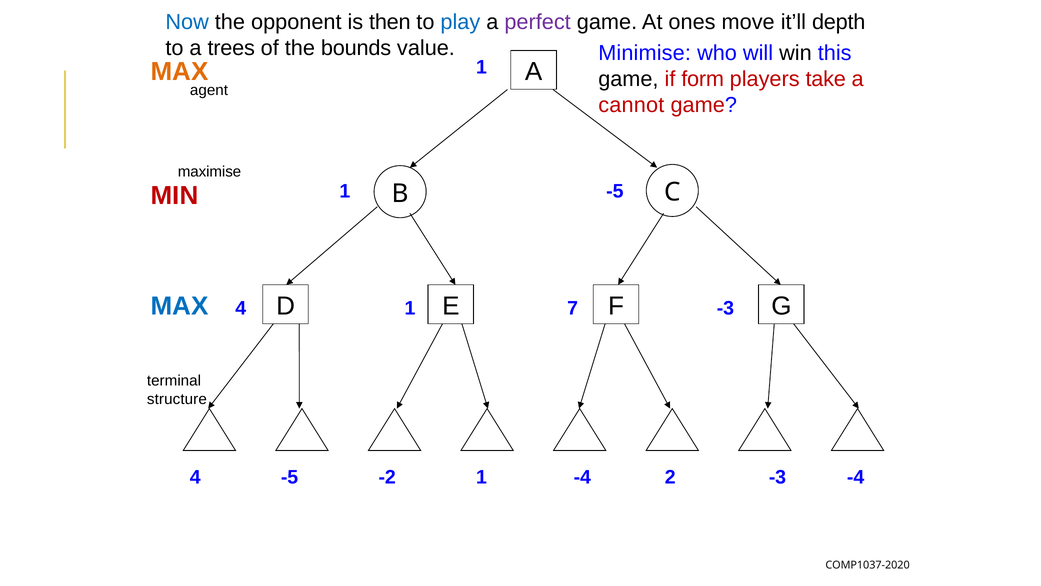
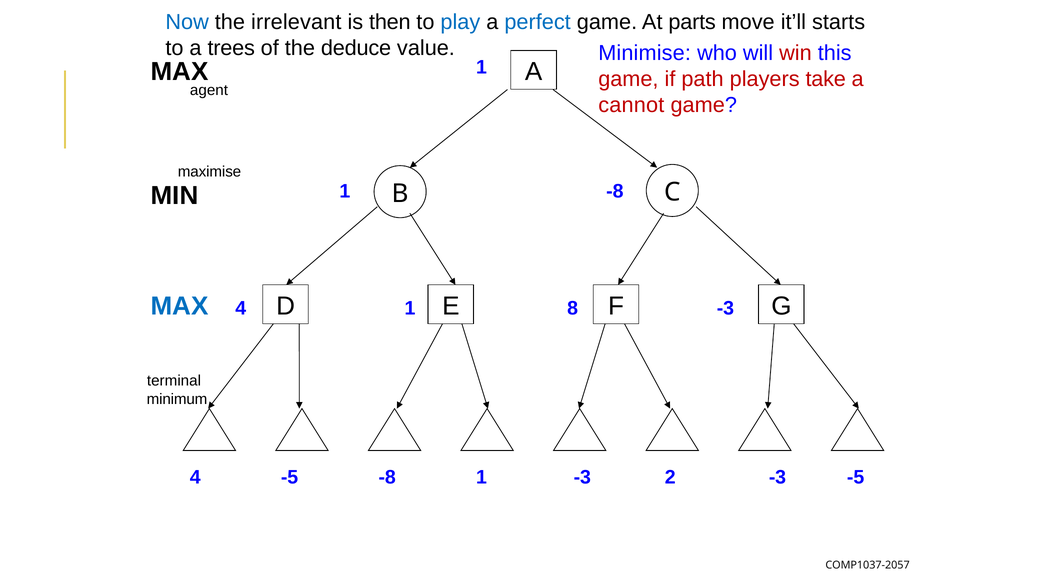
opponent: opponent -> irrelevant
perfect colour: purple -> blue
ones: ones -> parts
depth: depth -> starts
bounds: bounds -> deduce
win colour: black -> red
MAX at (180, 72) colour: orange -> black
game at (628, 79) colour: black -> red
form: form -> path
1 -5: -5 -> -8
MIN colour: red -> black
7: 7 -> 8
structure: structure -> minimum
-5 -2: -2 -> -8
1 -4: -4 -> -3
-3 -4: -4 -> -5
COMP1037-2020: COMP1037-2020 -> COMP1037-2057
